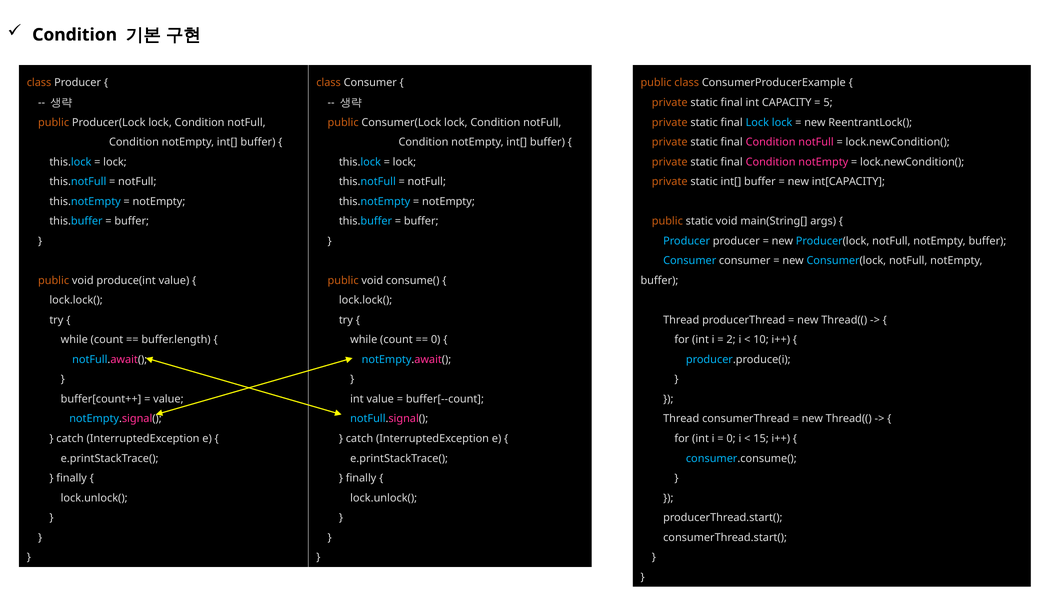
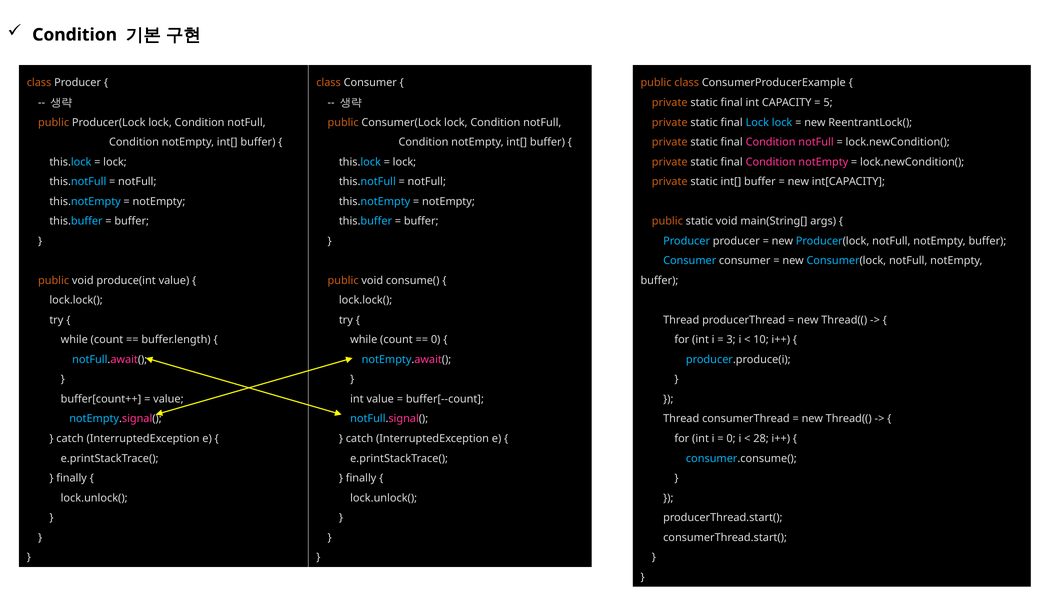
2: 2 -> 3
15: 15 -> 28
